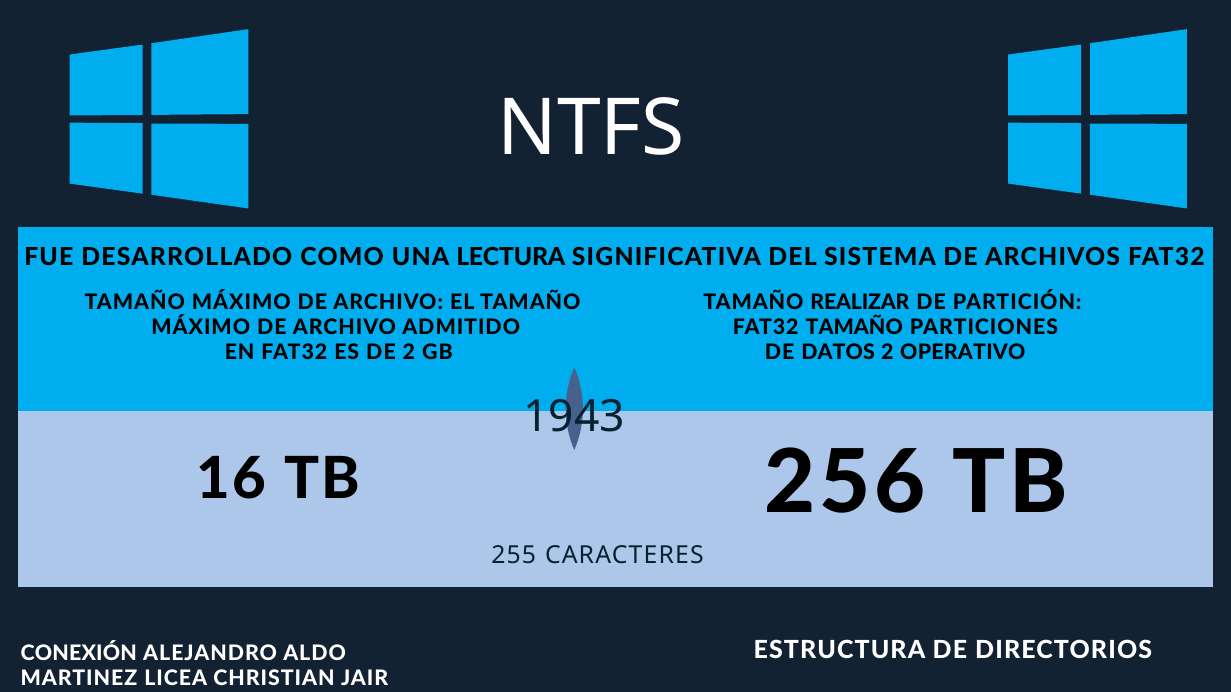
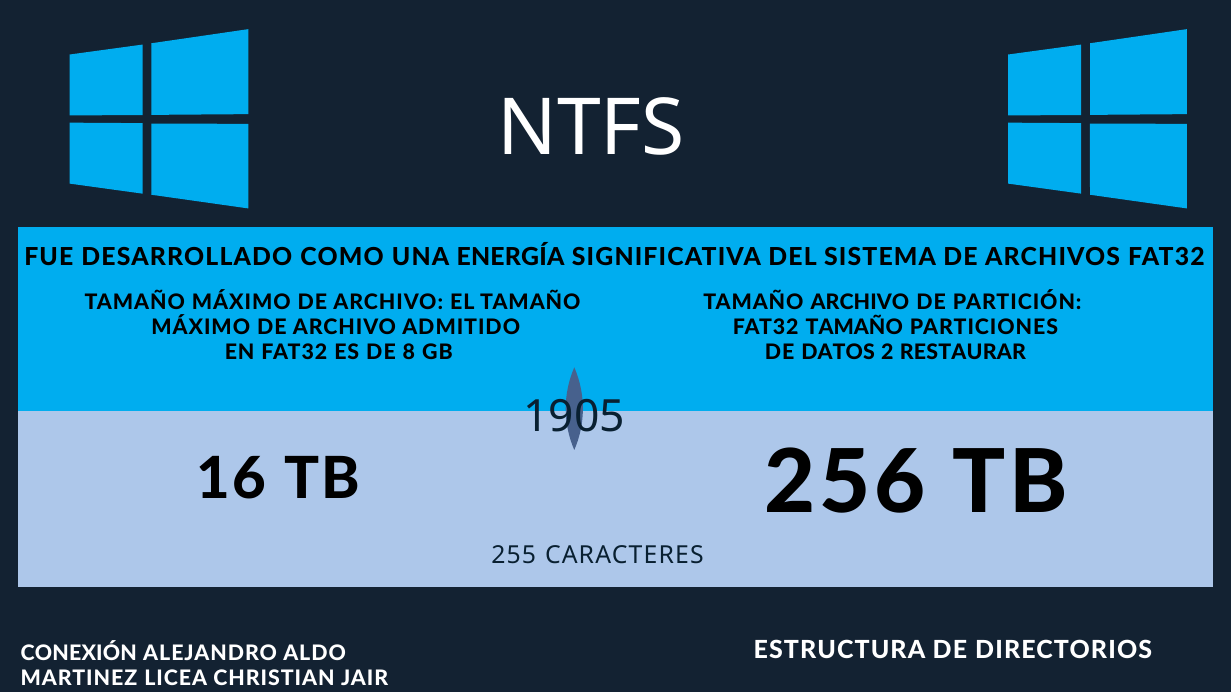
LECTURA: LECTURA -> ENERGÍA
TAMAÑO REALIZAR: REALIZAR -> ARCHIVO
DE 2: 2 -> 8
OPERATIVO: OPERATIVO -> RESTAURAR
1943: 1943 -> 1905
